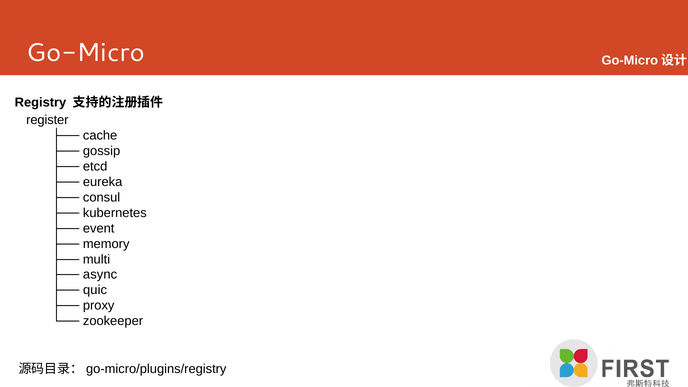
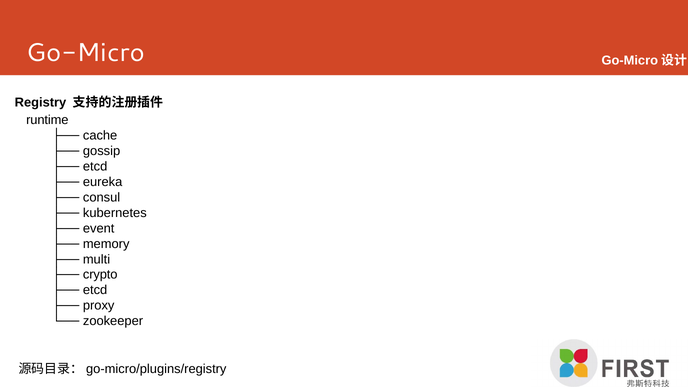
register: register -> runtime
async: async -> crypto
quic at (95, 290): quic -> etcd
